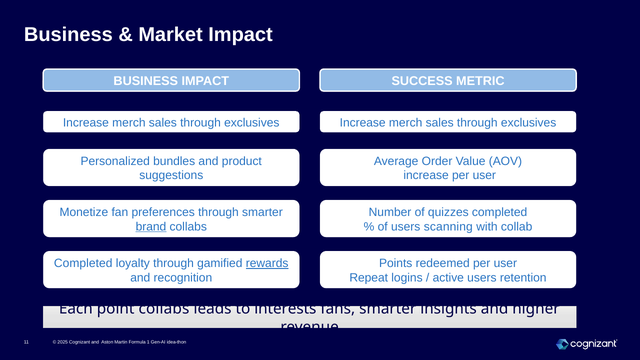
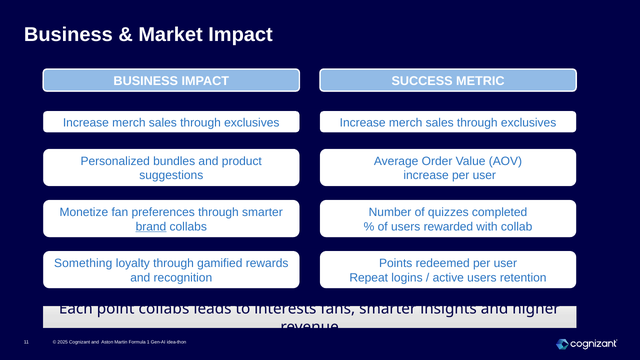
scanning: scanning -> rewarded
Completed at (83, 263): Completed -> Something
rewards underline: present -> none
